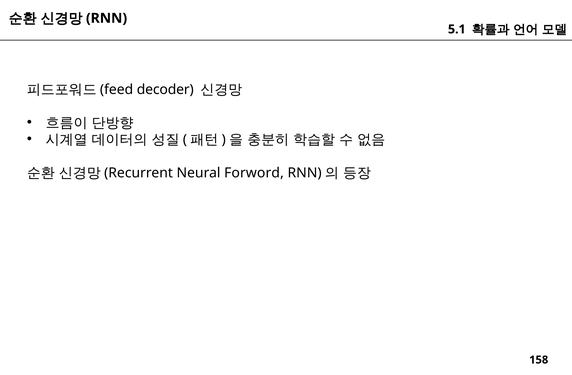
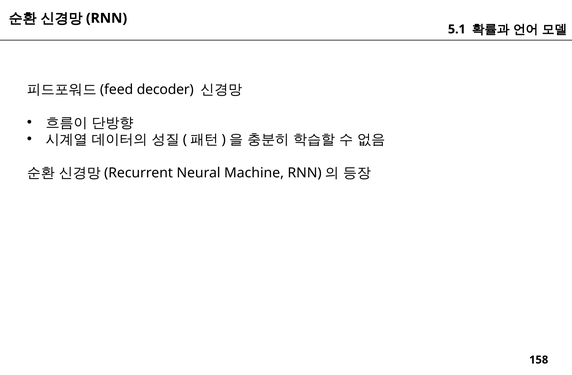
Forword: Forword -> Machine
